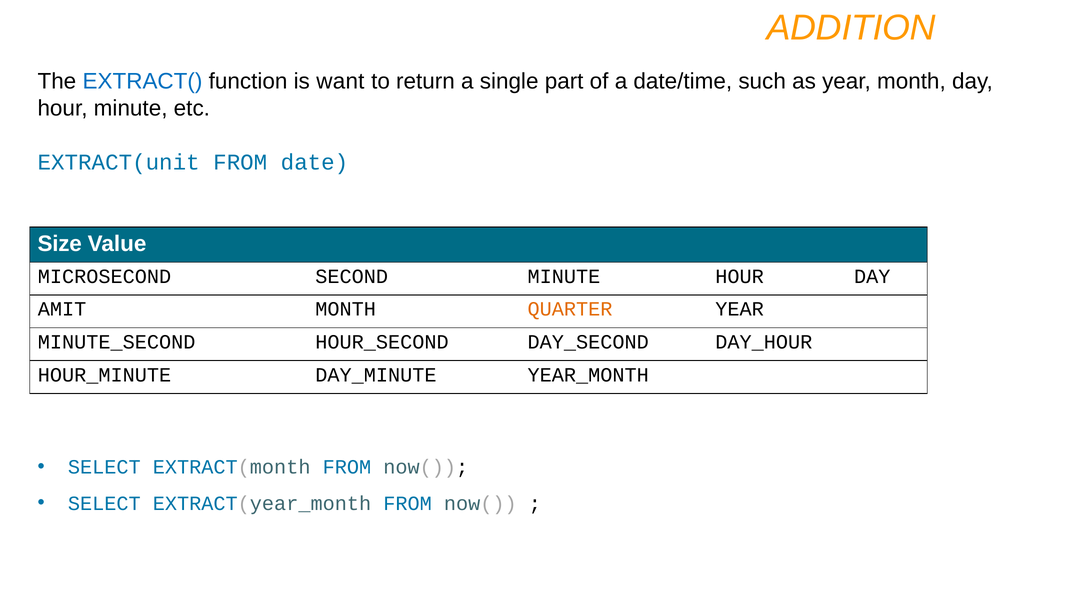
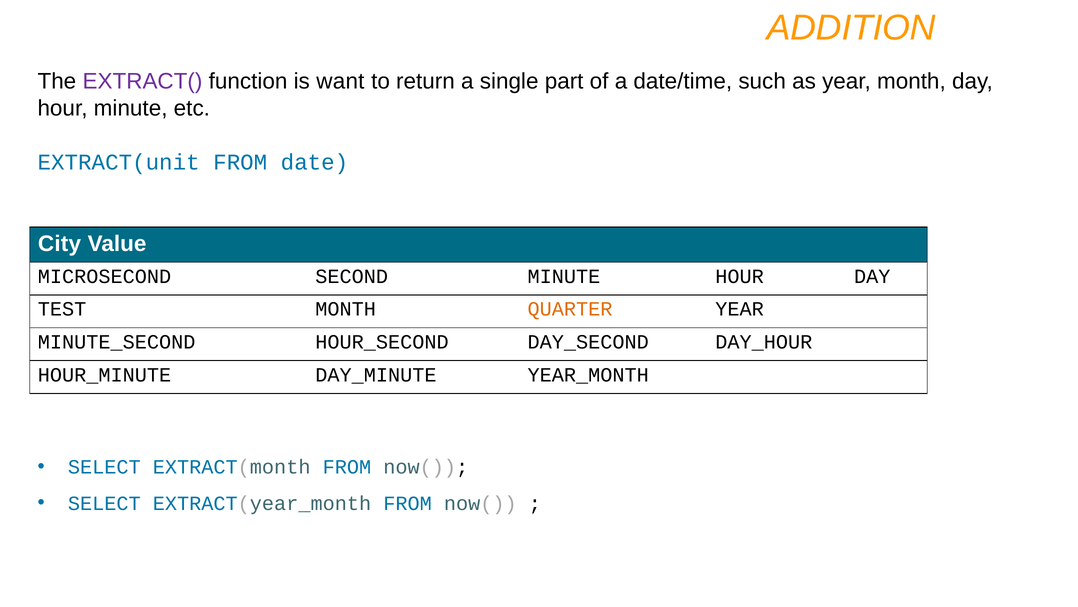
EXTRACT( colour: blue -> purple
Size: Size -> City
AMIT: AMIT -> TEST
